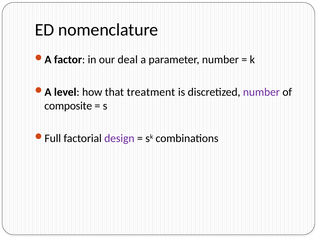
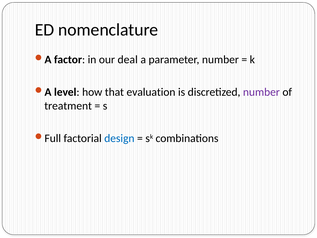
treatment: treatment -> evaluation
composite: composite -> treatment
design colour: purple -> blue
